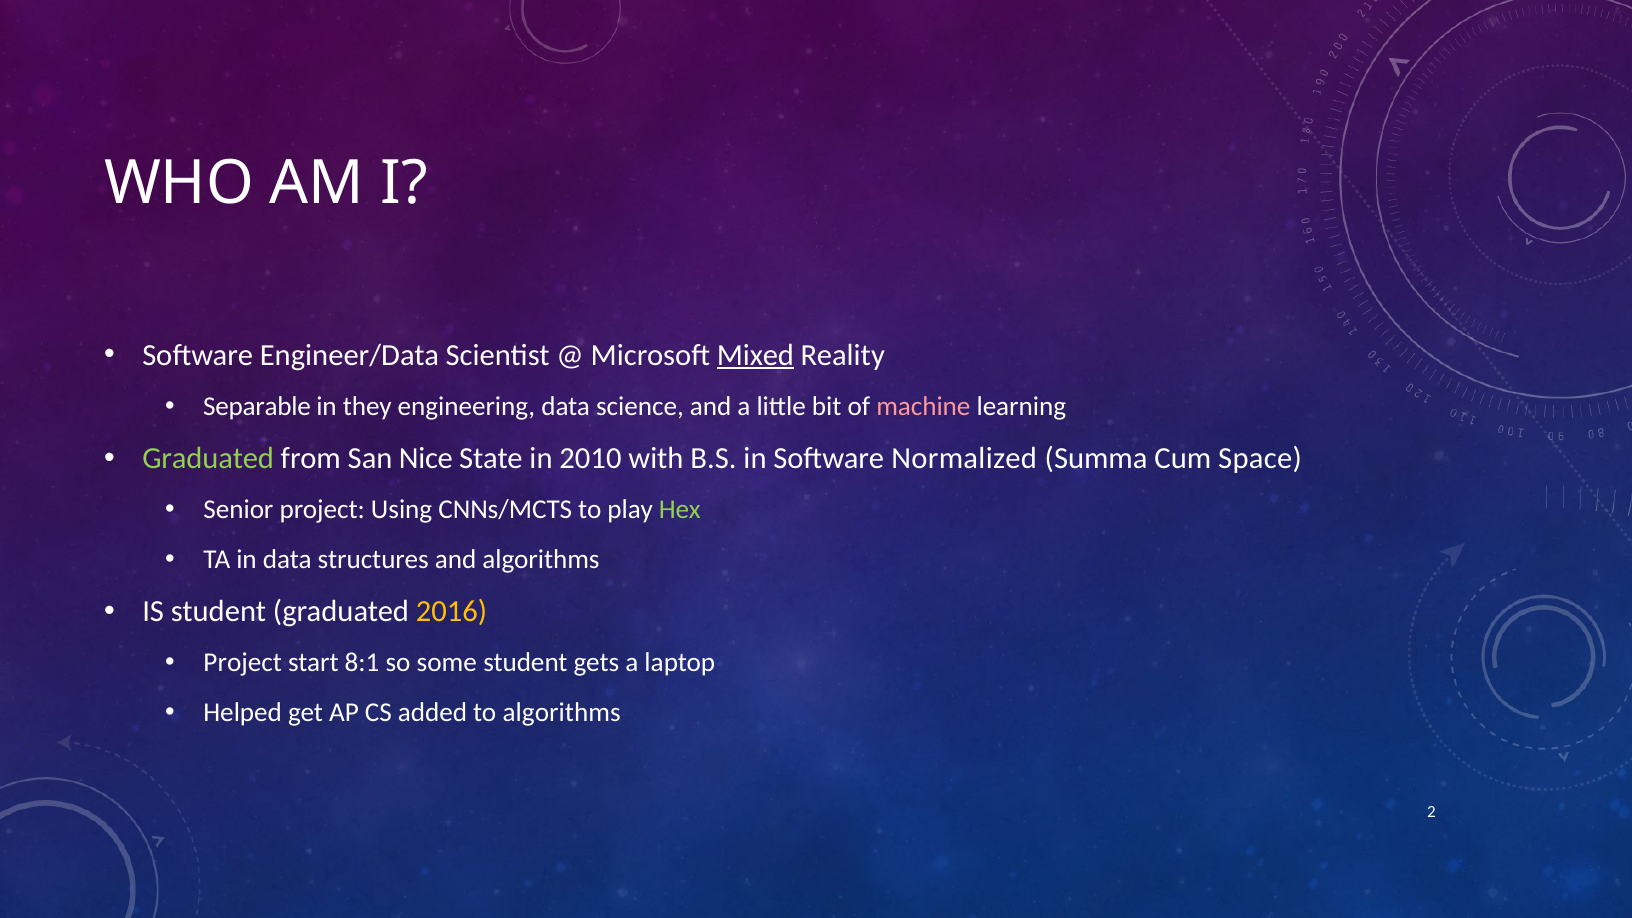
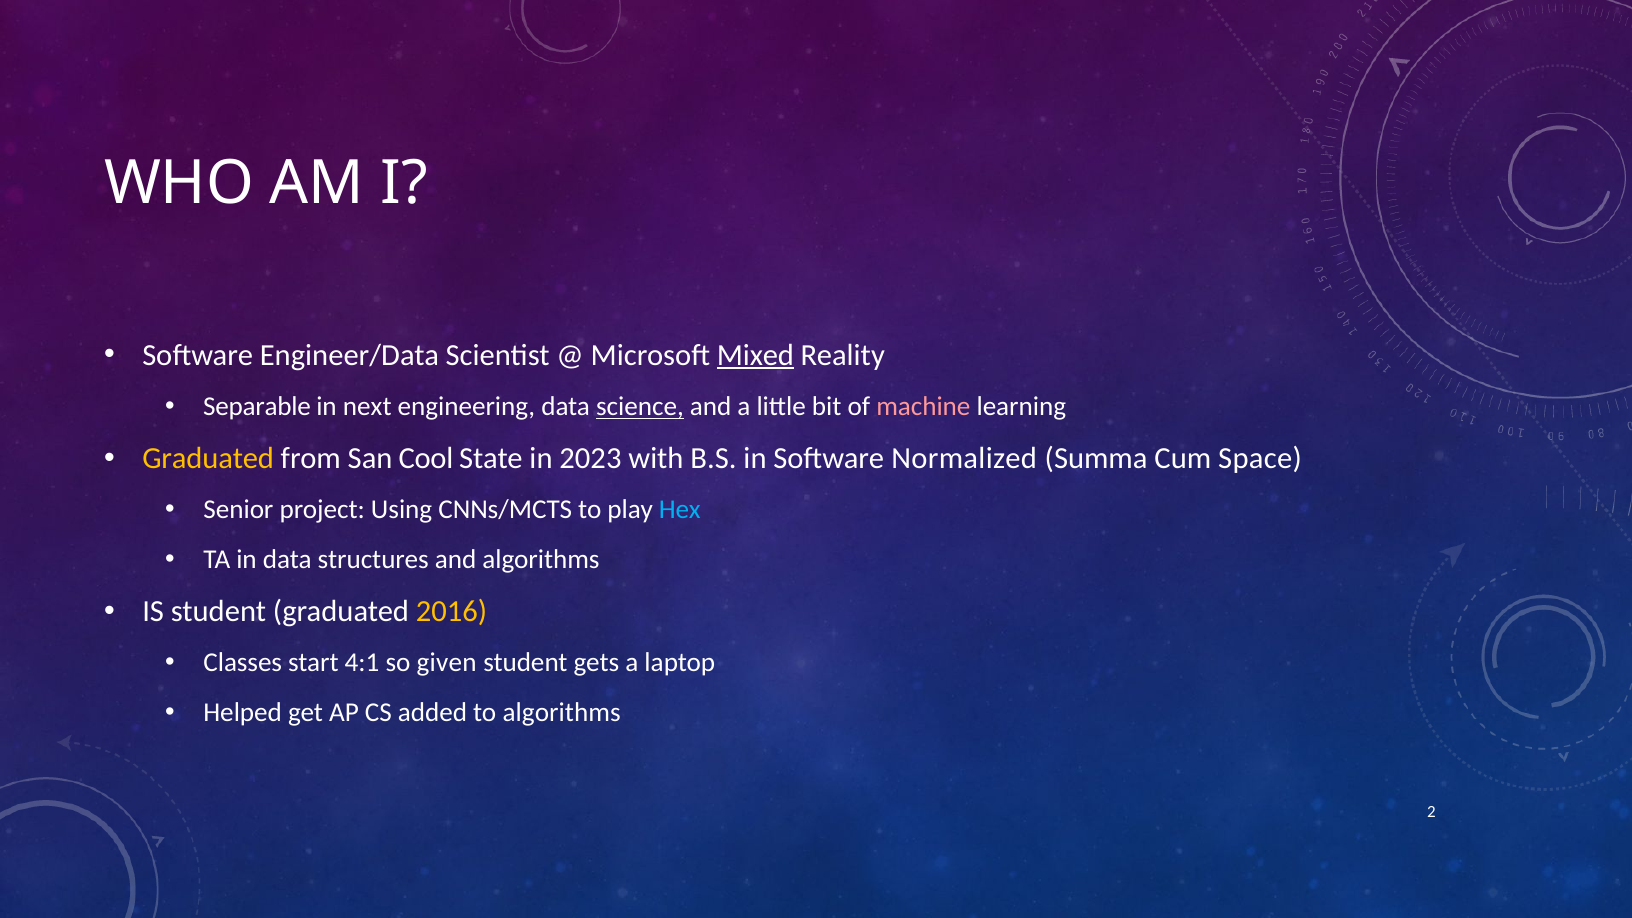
they: they -> next
science underline: none -> present
Graduated at (208, 459) colour: light green -> yellow
Nice: Nice -> Cool
2010: 2010 -> 2023
Hex colour: light green -> light blue
Project at (243, 663): Project -> Classes
8:1: 8:1 -> 4:1
some: some -> given
